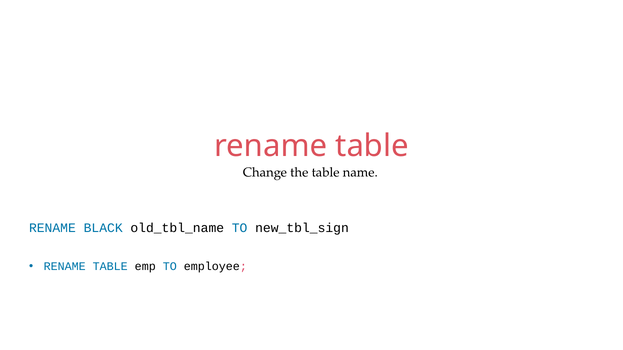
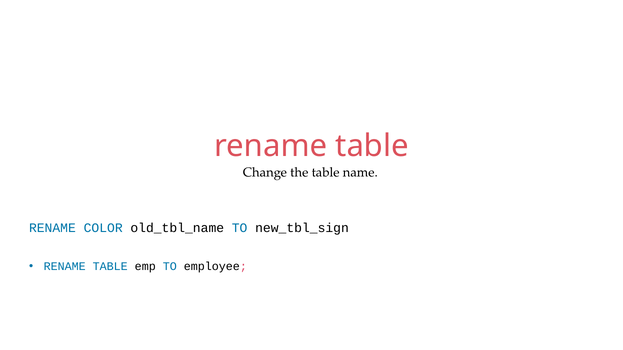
BLACK: BLACK -> COLOR
